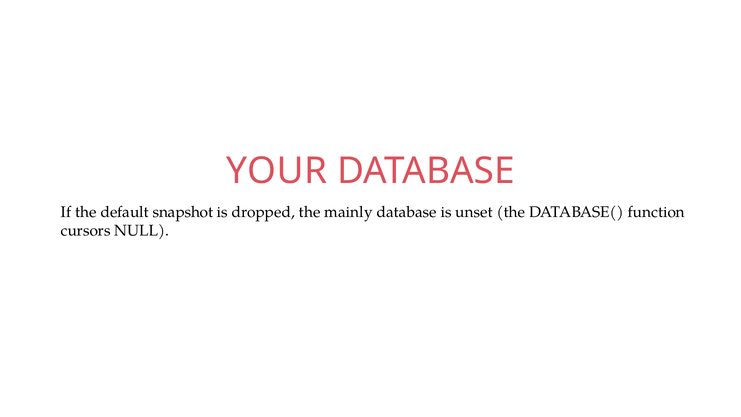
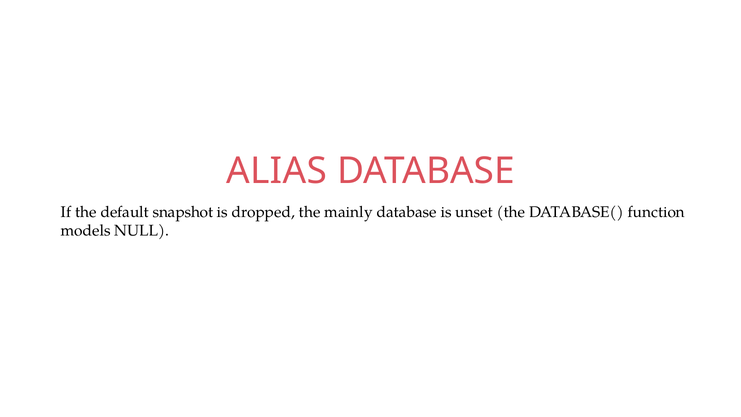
YOUR: YOUR -> ALIAS
cursors: cursors -> models
